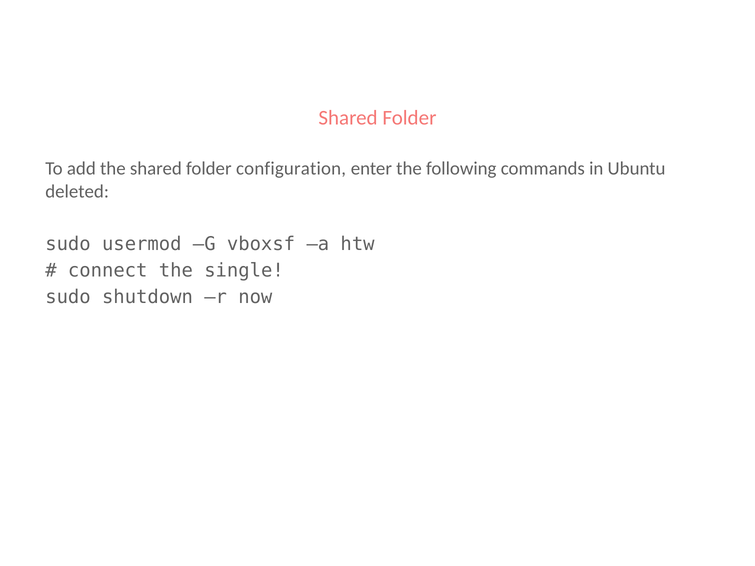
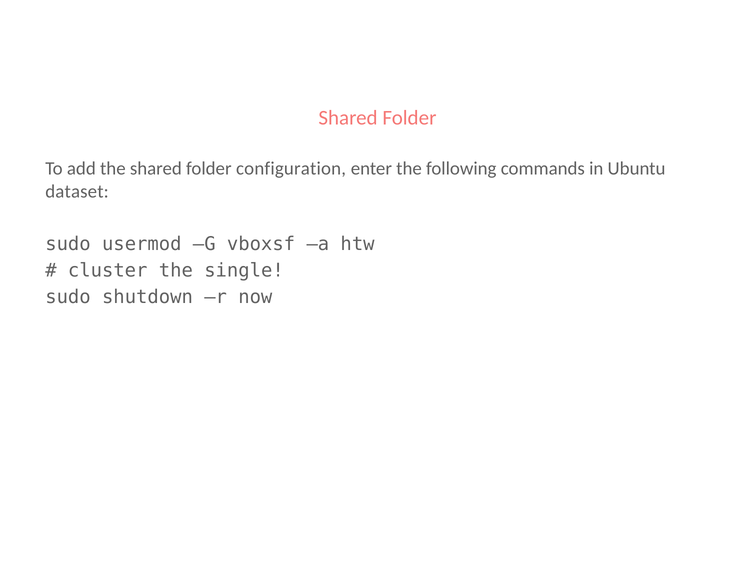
deleted: deleted -> dataset
connect: connect -> cluster
